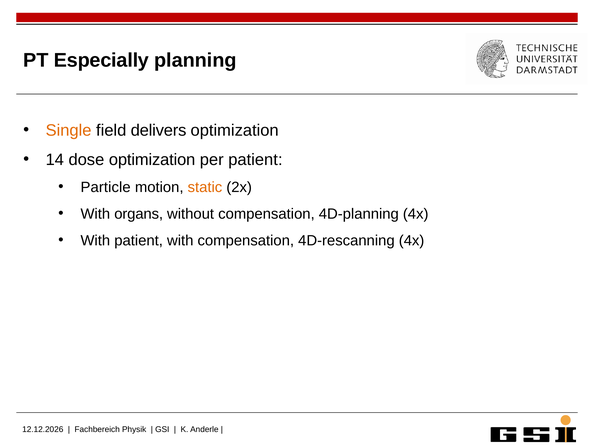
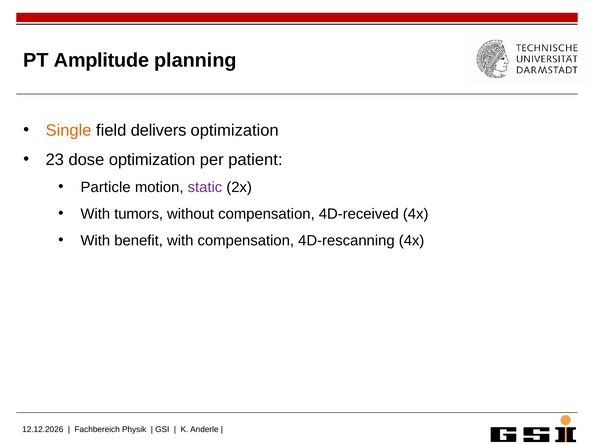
Especially: Especially -> Amplitude
14: 14 -> 23
static colour: orange -> purple
organs: organs -> tumors
4D-planning: 4D-planning -> 4D-received
With patient: patient -> benefit
